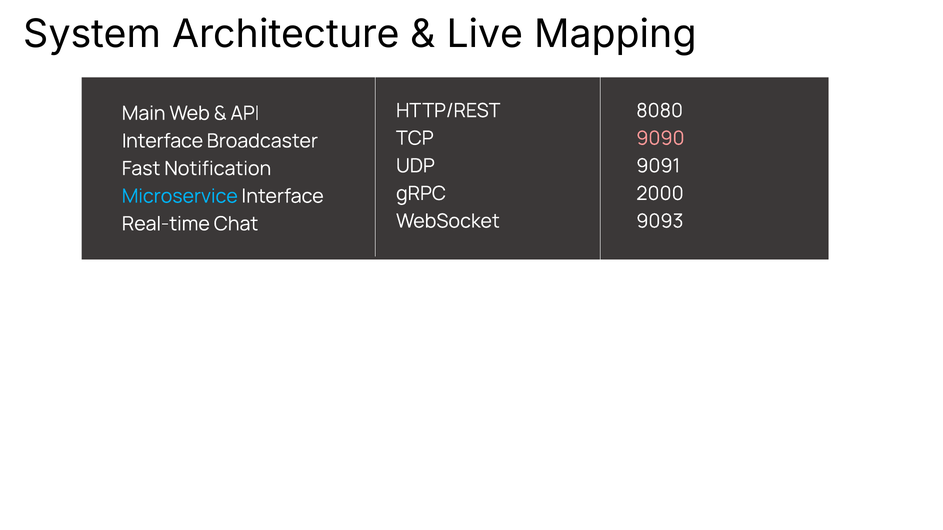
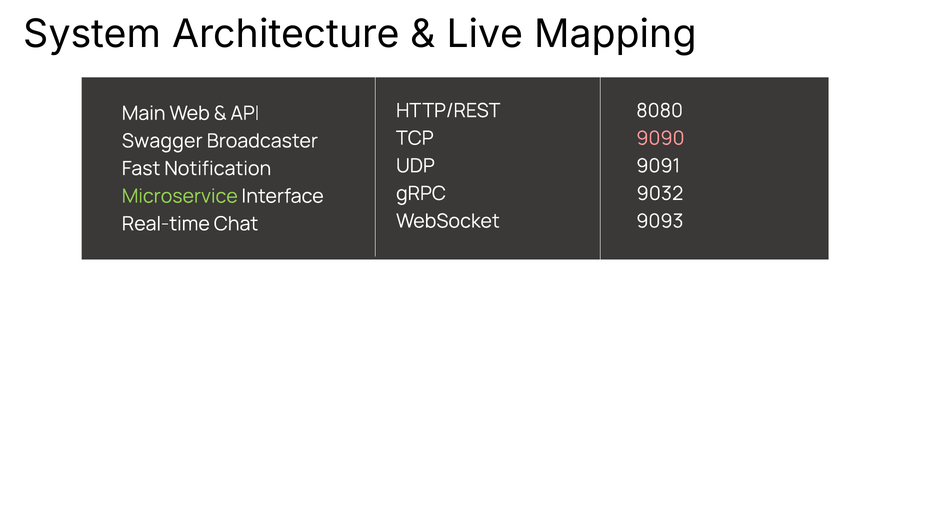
Interface at (162, 141): Interface -> Swagger
2000: 2000 -> 9032
Microservice colour: light blue -> light green
